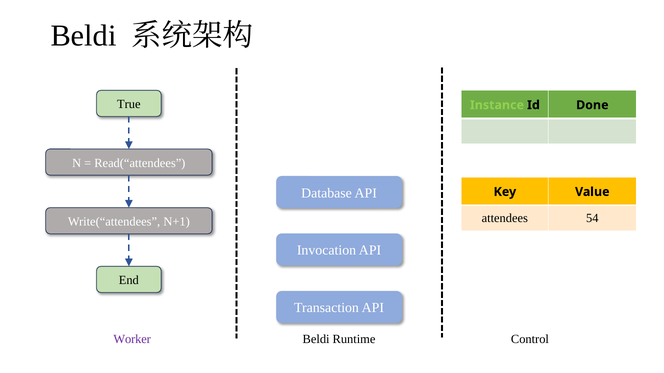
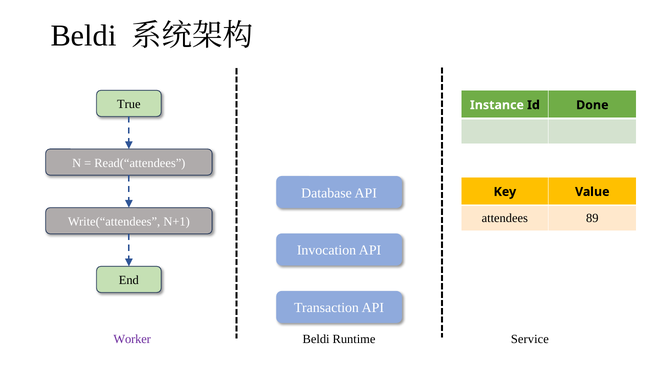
Instance colour: light green -> white
54: 54 -> 89
Control: Control -> Service
